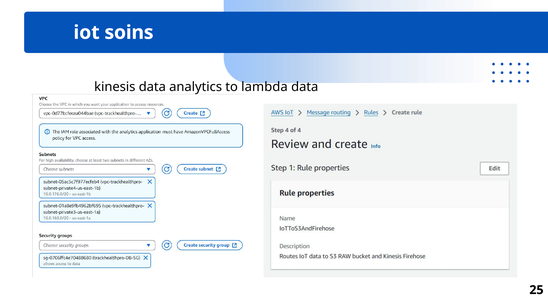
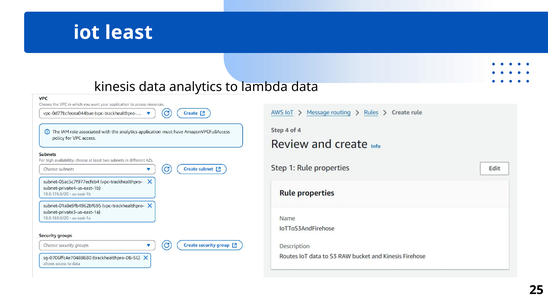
soins: soins -> least
